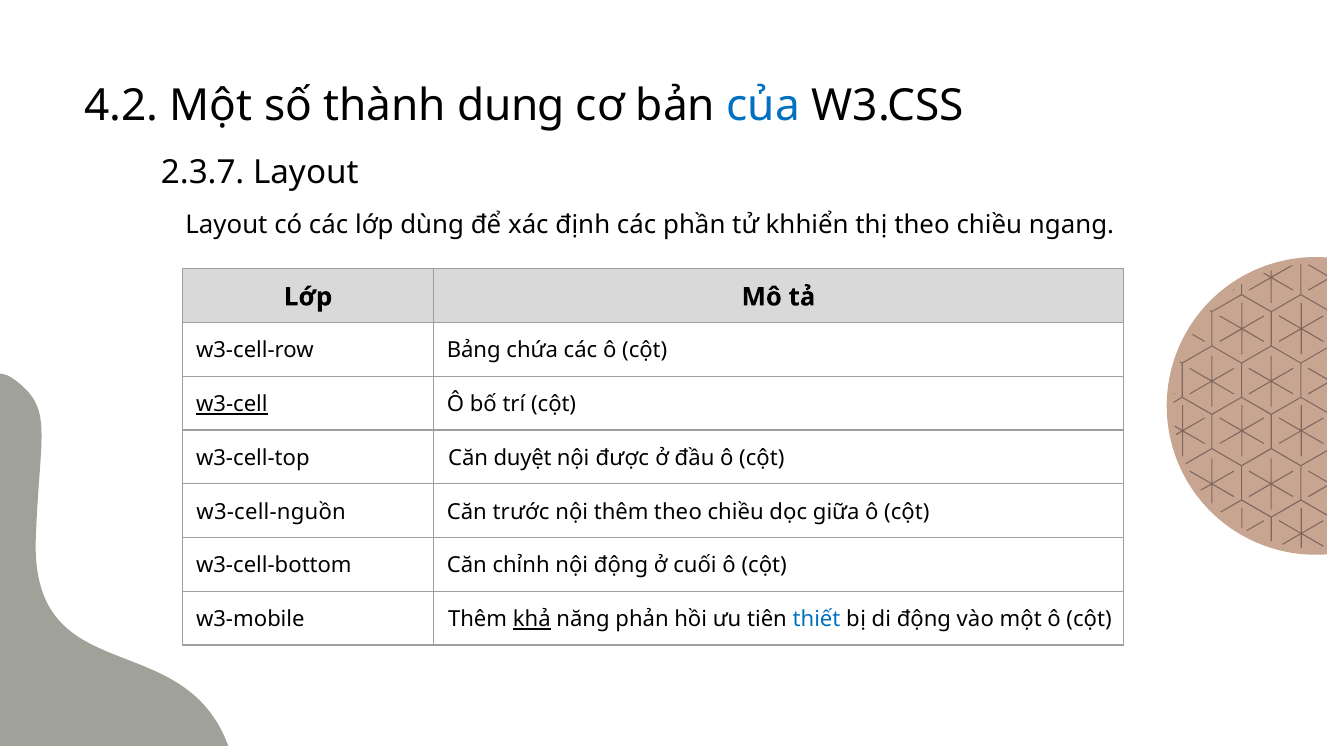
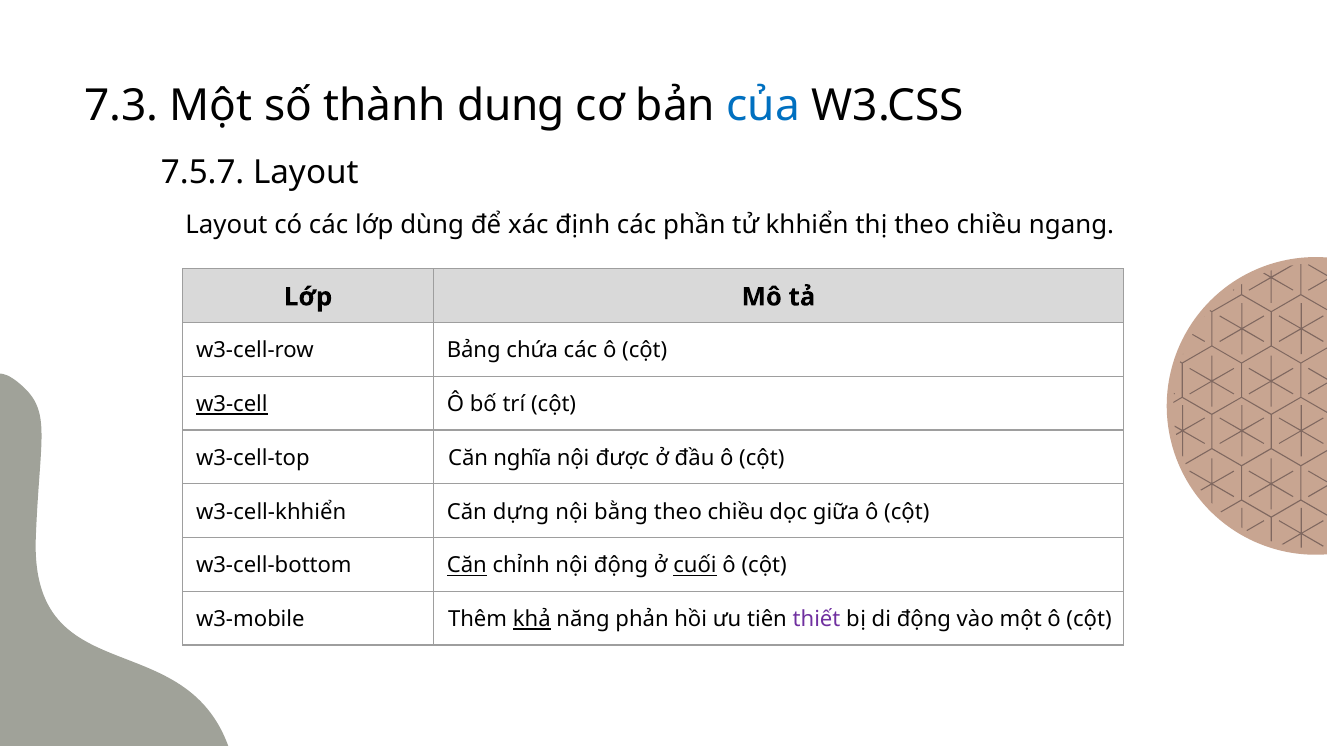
4.2: 4.2 -> 7.3
2.3.7: 2.3.7 -> 7.5.7
duyệt: duyệt -> nghĩa
w3-cell-nguồn: w3-cell-nguồn -> w3-cell-khhiển
trước: trước -> dựng
nội thêm: thêm -> bằng
Căn at (467, 566) underline: none -> present
cuối underline: none -> present
thiết colour: blue -> purple
